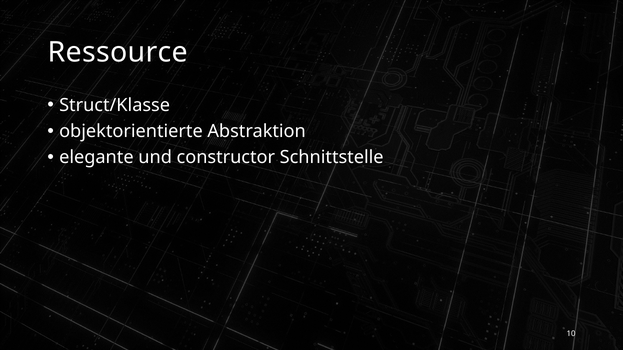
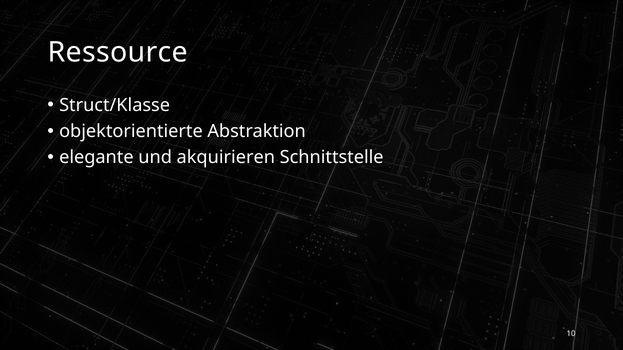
constructor: constructor -> akquirieren
